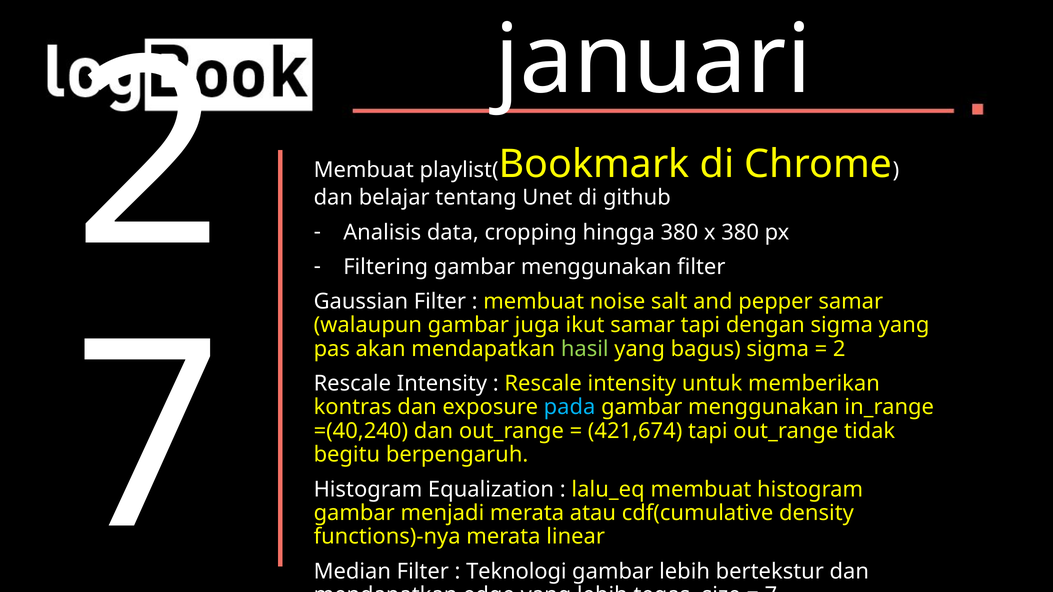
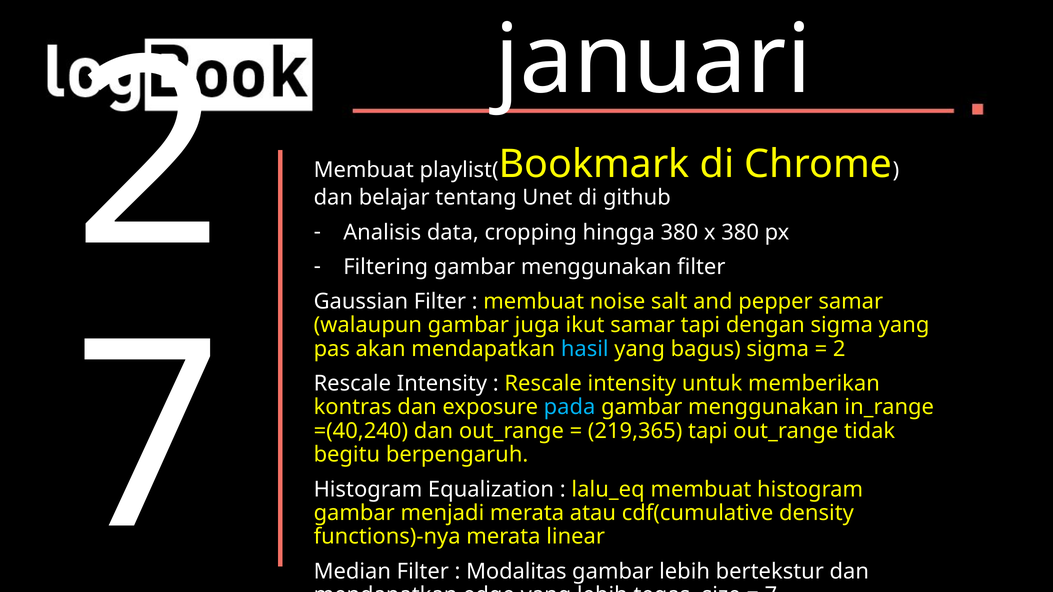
hasil colour: light green -> light blue
421,674: 421,674 -> 219,365
Teknologi: Teknologi -> Modalitas
